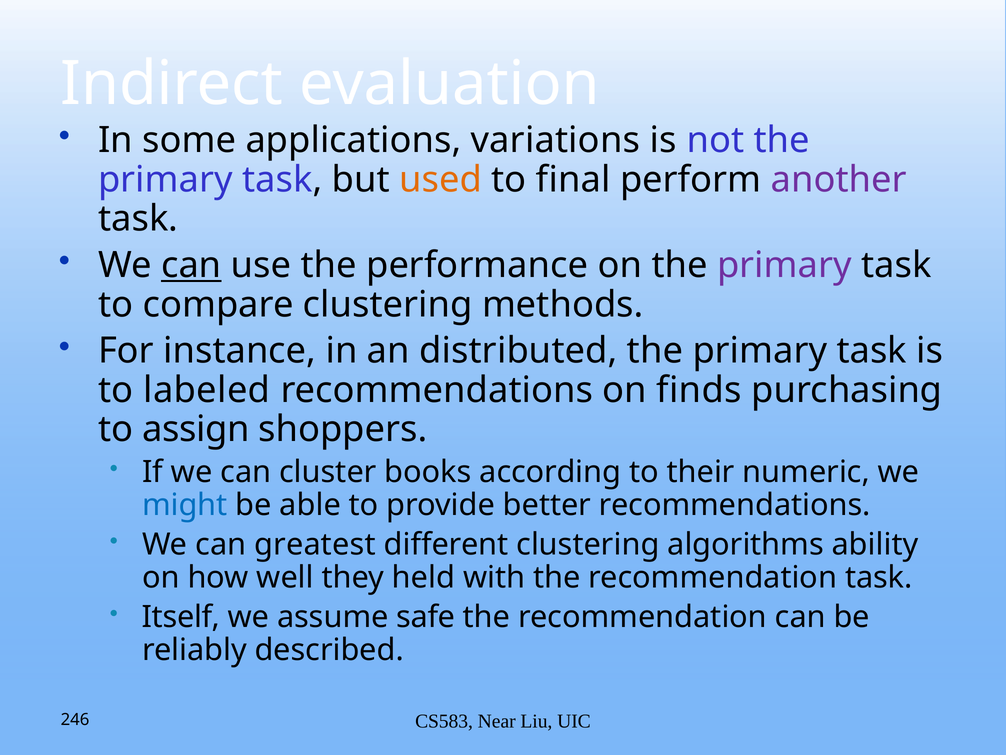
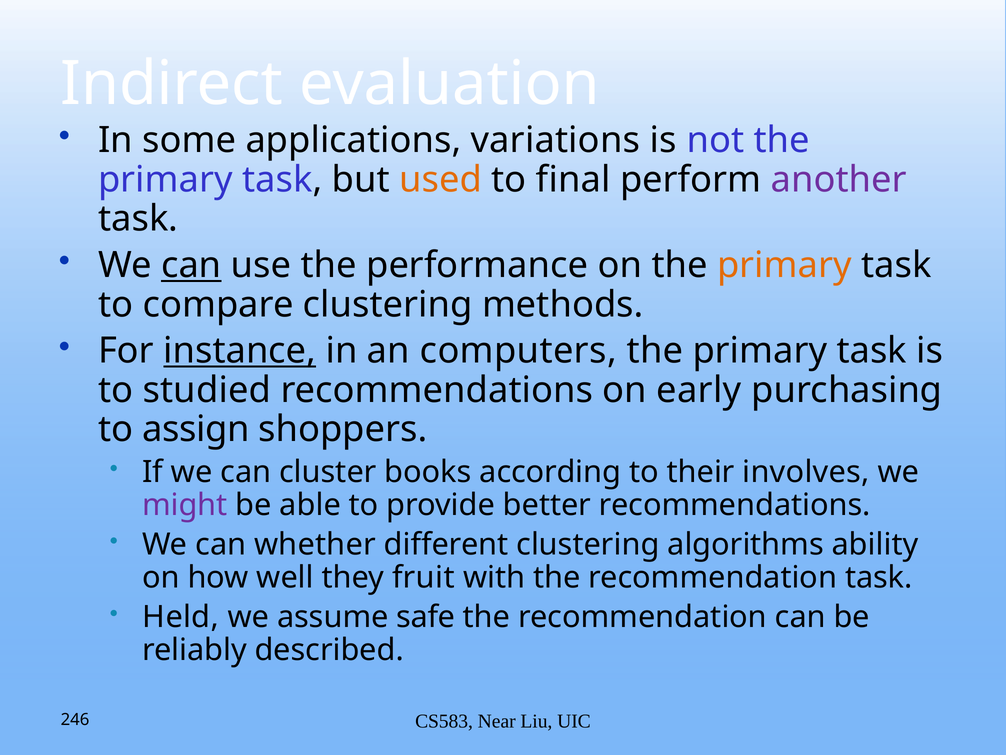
primary at (784, 265) colour: purple -> orange
instance underline: none -> present
distributed: distributed -> computers
labeled: labeled -> studied
finds: finds -> early
numeric: numeric -> involves
might colour: blue -> purple
greatest: greatest -> whether
held: held -> fruit
Itself: Itself -> Held
